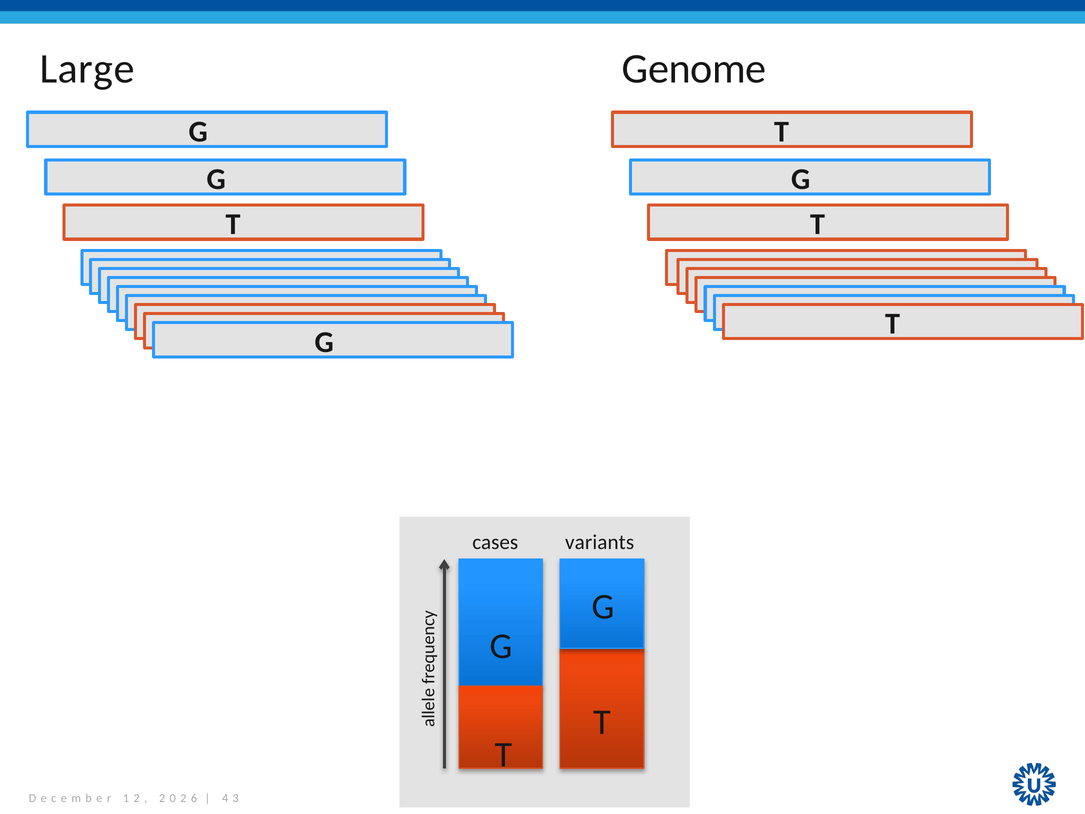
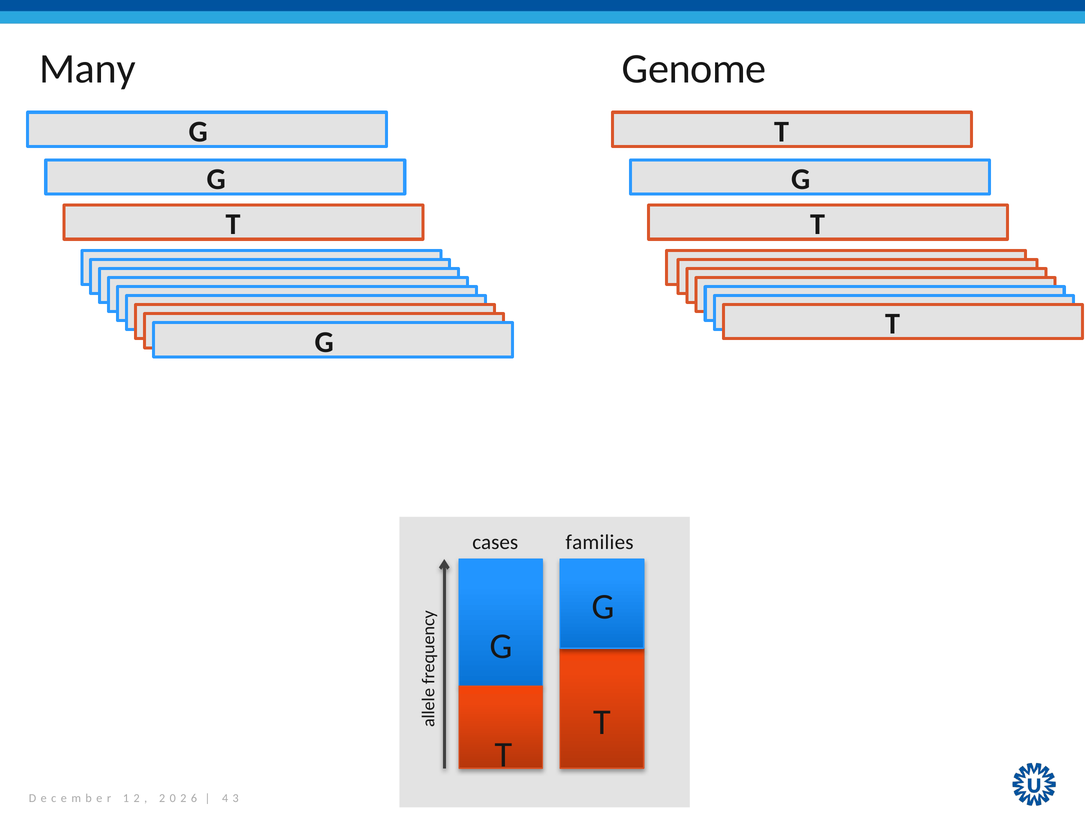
Large: Large -> Many
variants: variants -> families
